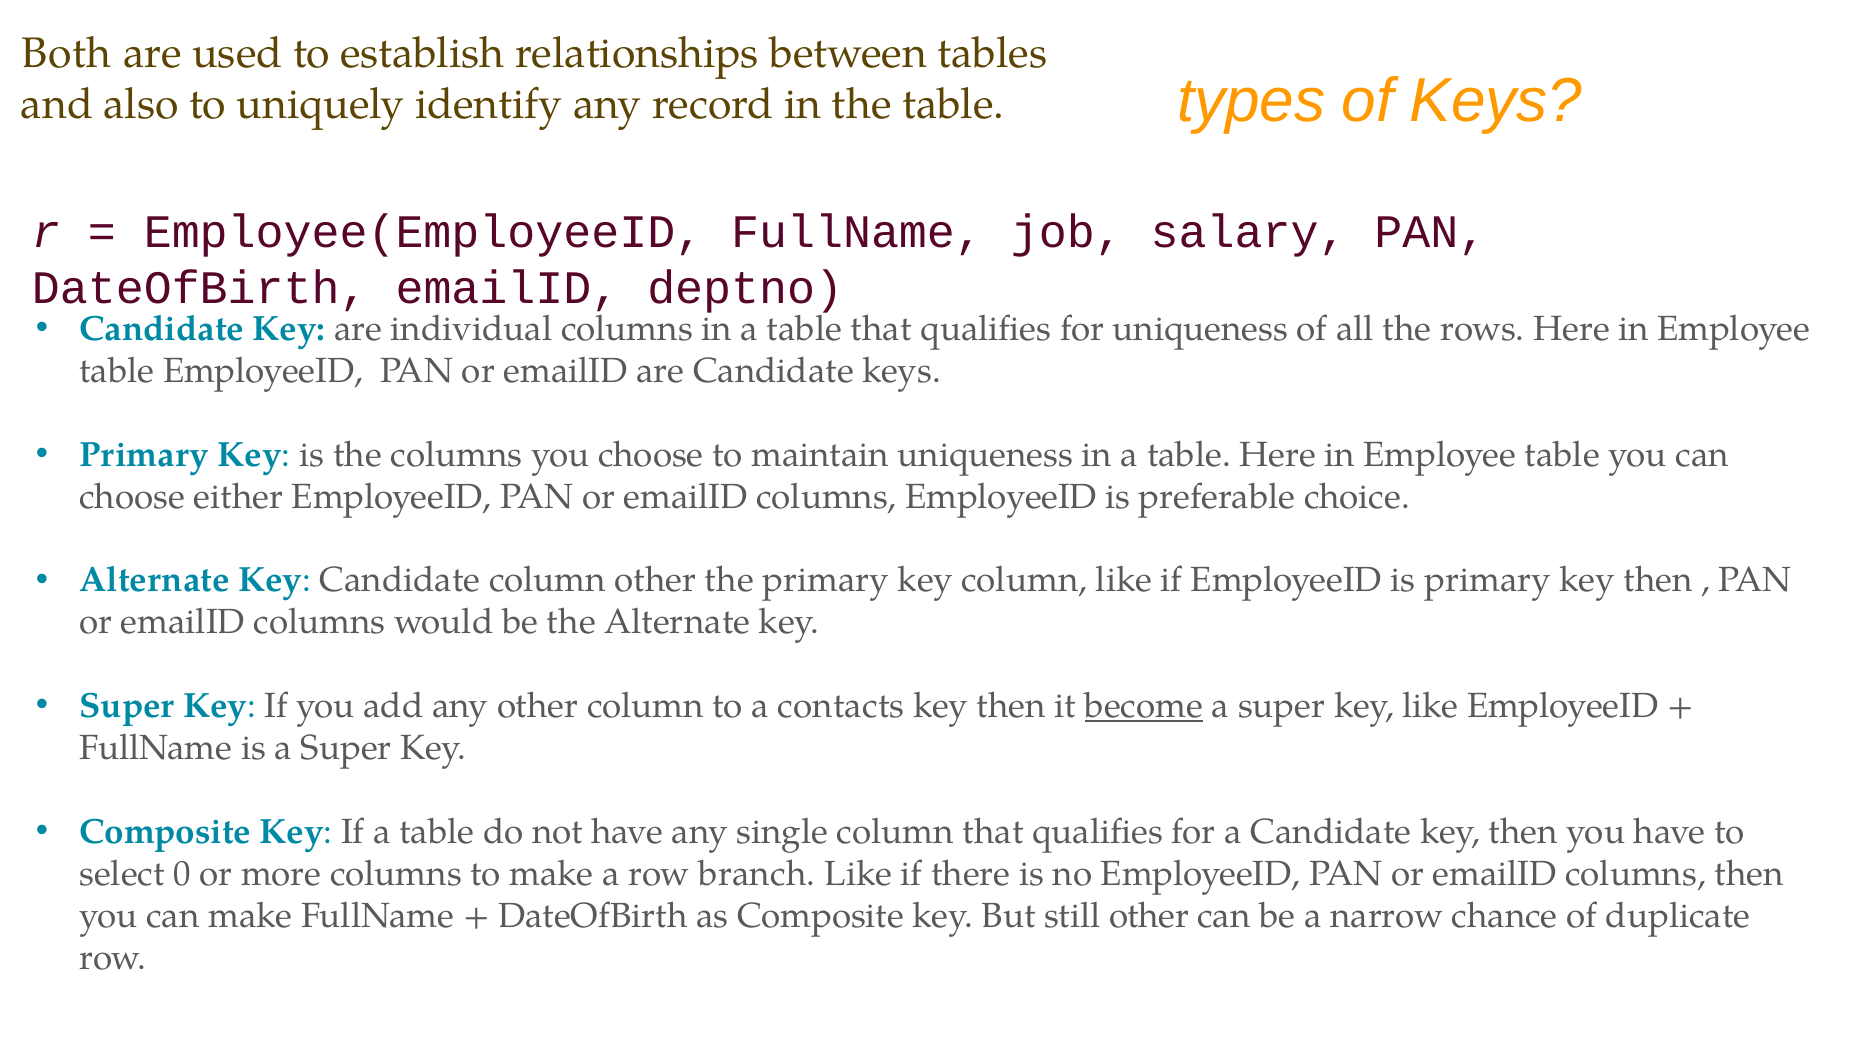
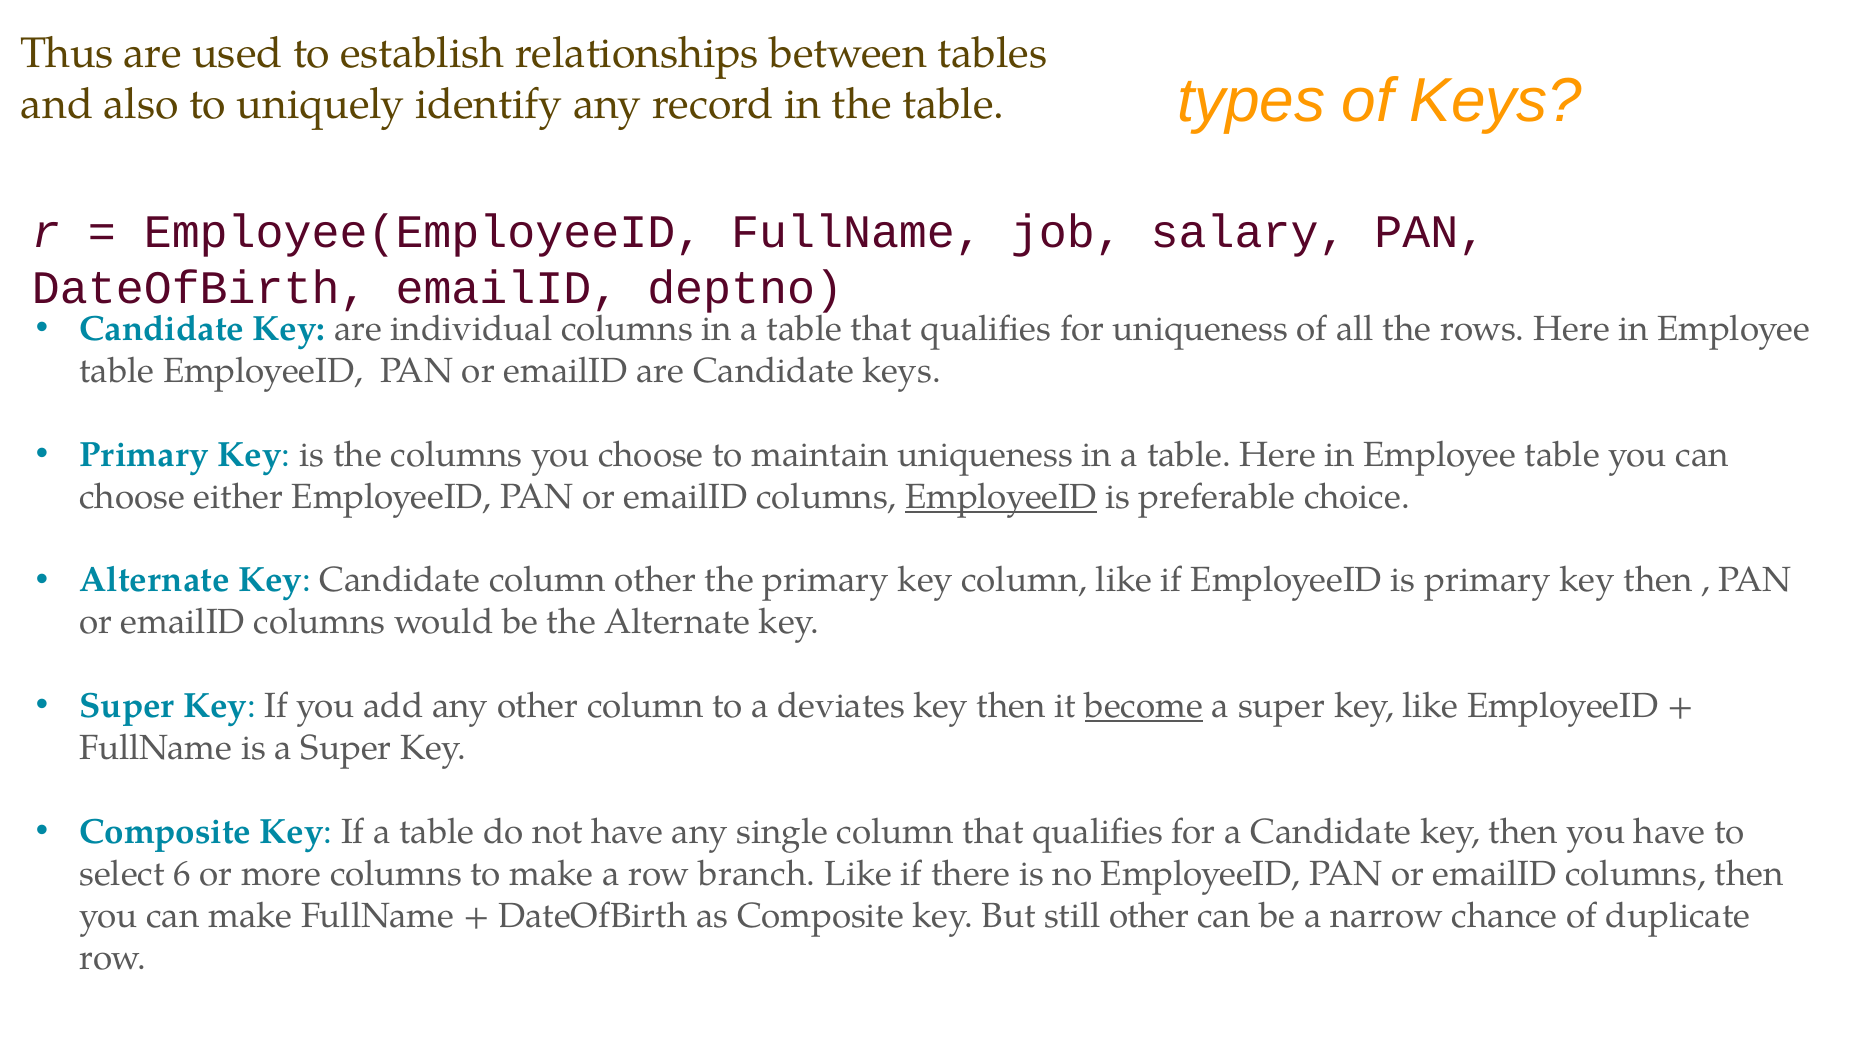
Both: Both -> Thus
EmployeeID at (1001, 497) underline: none -> present
contacts: contacts -> deviates
0: 0 -> 6
